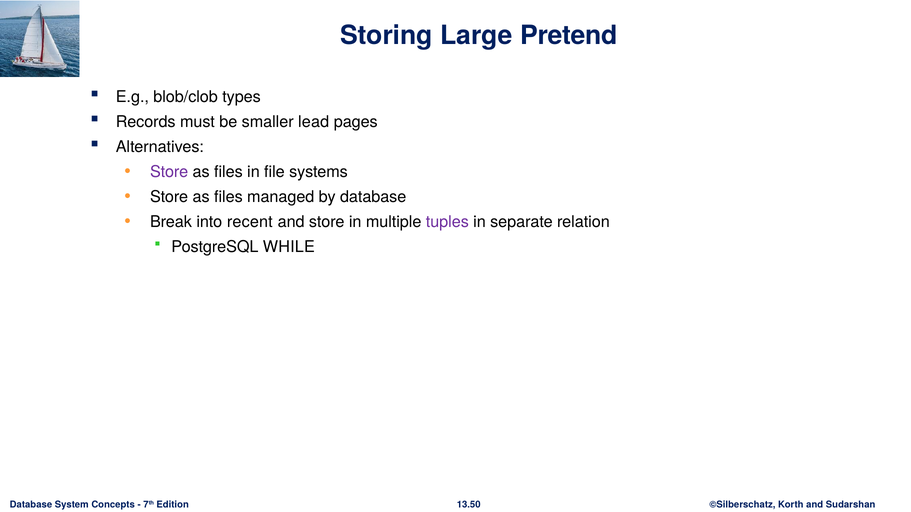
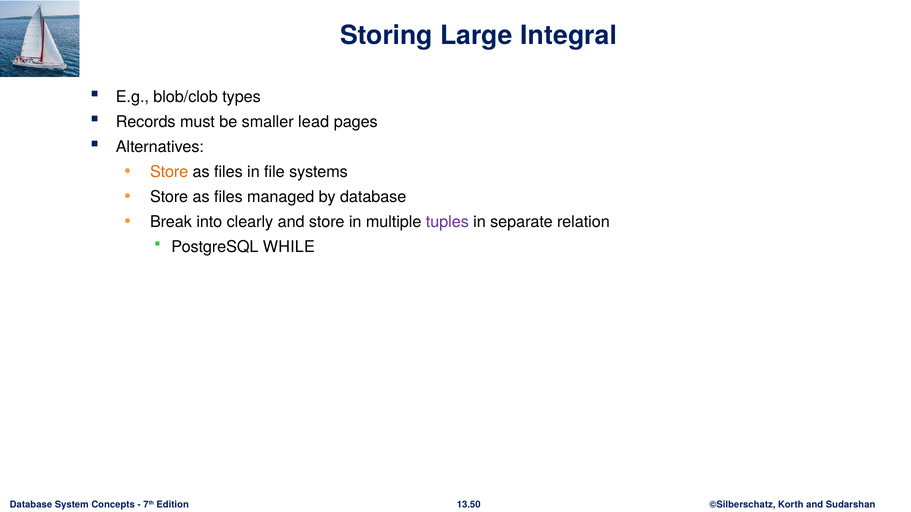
Pretend: Pretend -> Integral
Store at (169, 172) colour: purple -> orange
recent: recent -> clearly
